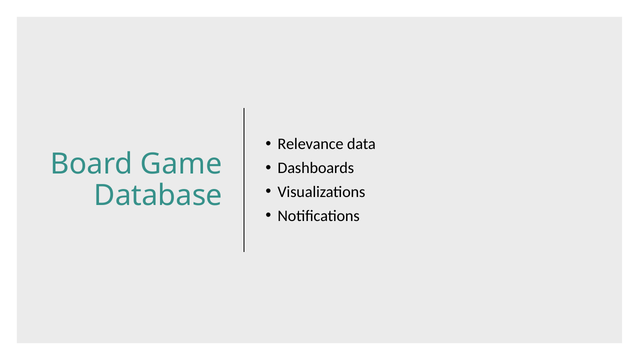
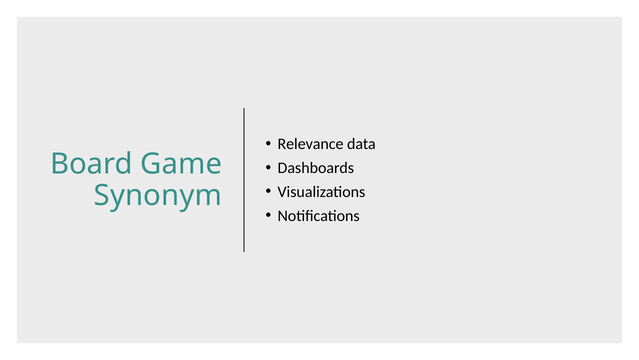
Database: Database -> Synonym
